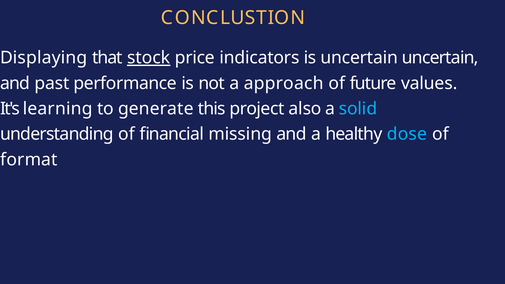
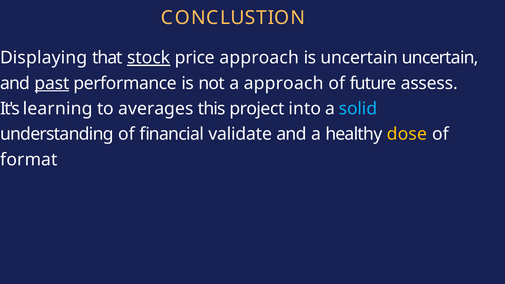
price indicators: indicators -> approach
past underline: none -> present
values: values -> assess
generate: generate -> averages
also: also -> into
missing: missing -> validate
dose colour: light blue -> yellow
